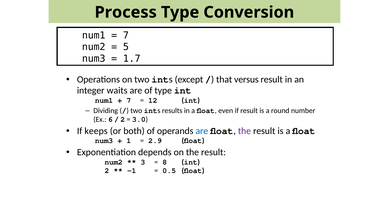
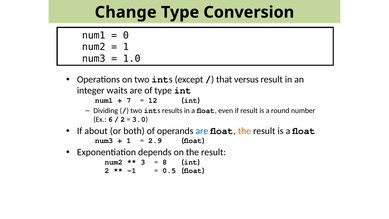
Process: Process -> Change
7 at (126, 35): 7 -> 0
5 at (126, 47): 5 -> 1
1.7: 1.7 -> 1.0
keeps: keeps -> about
the at (244, 131) colour: purple -> orange
